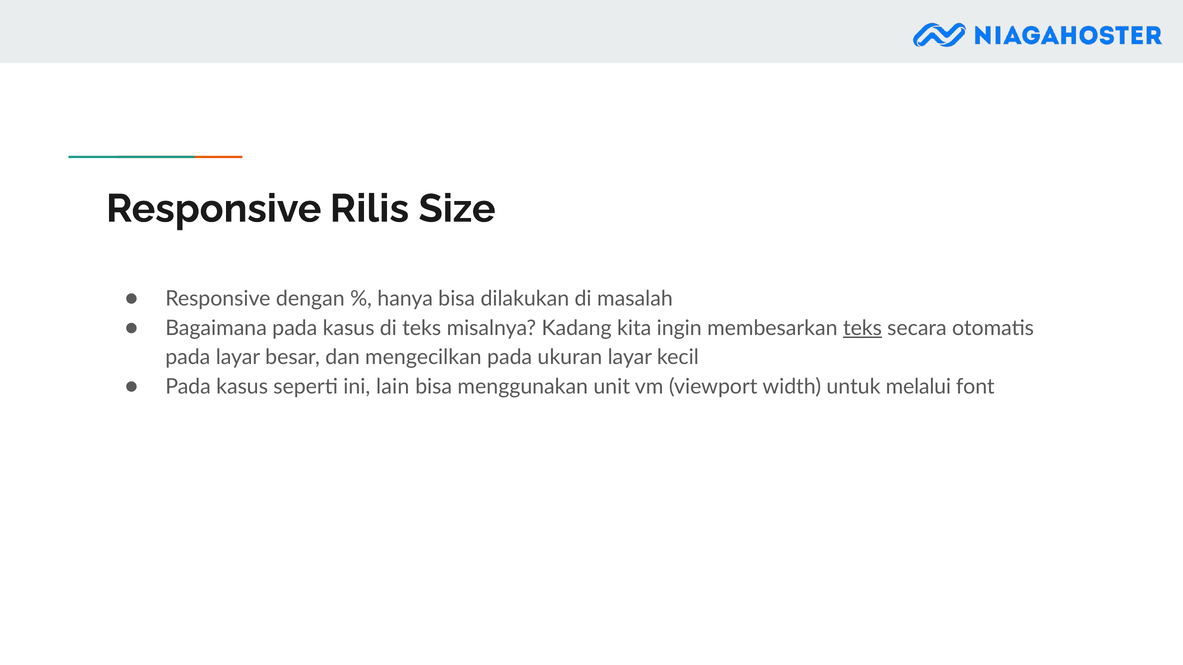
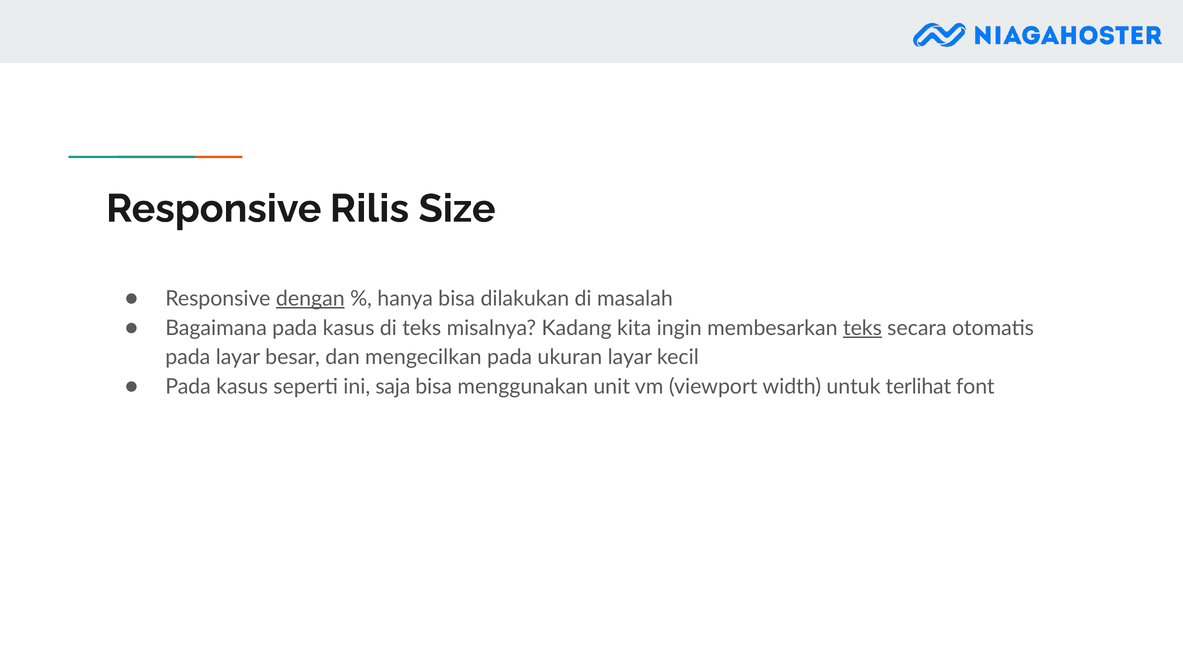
dengan underline: none -> present
lain: lain -> saja
melalui: melalui -> terlihat
